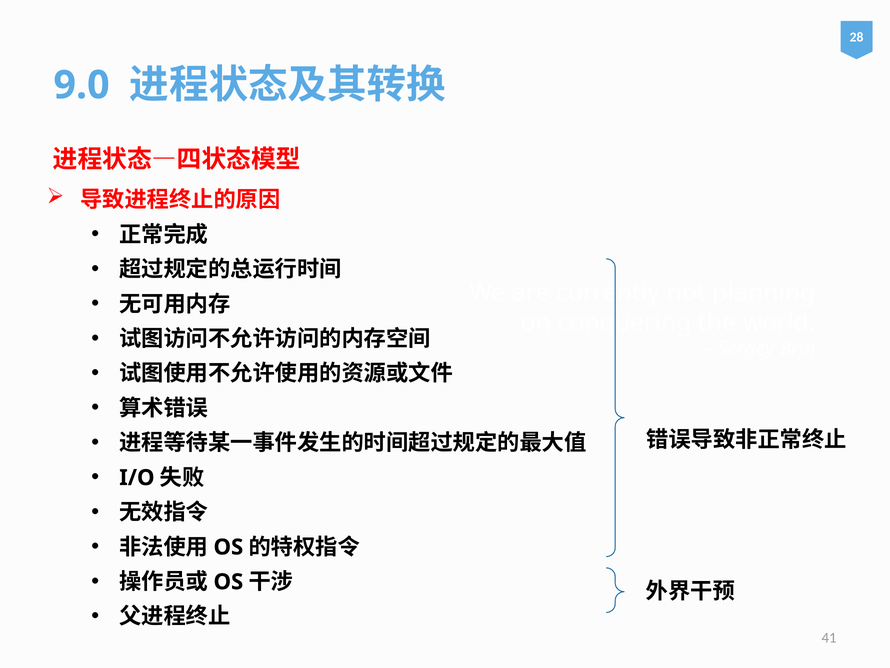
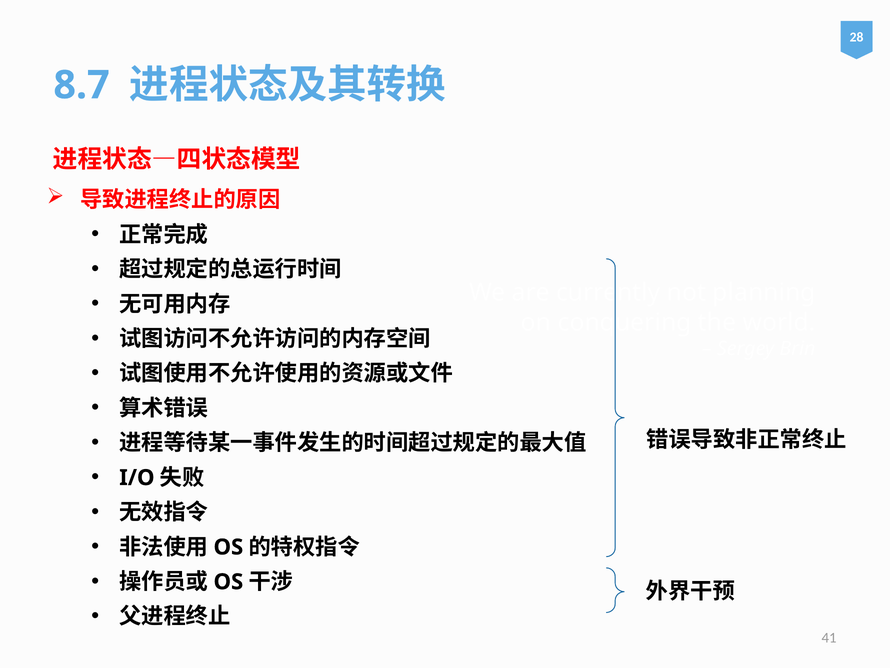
9.0: 9.0 -> 8.7
